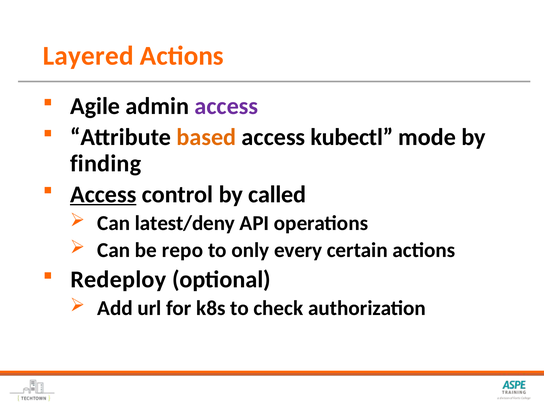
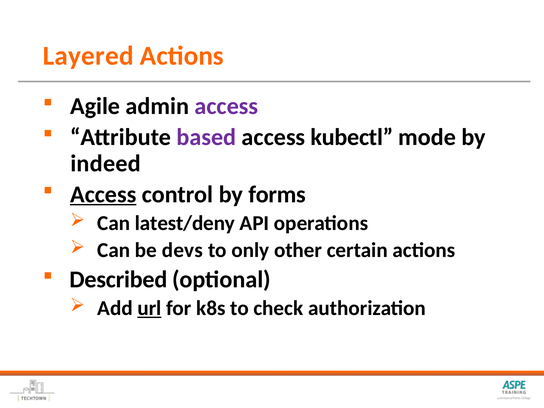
based colour: orange -> purple
finding: finding -> indeed
called: called -> forms
repo: repo -> devs
every: every -> other
Redeploy: Redeploy -> Described
url underline: none -> present
